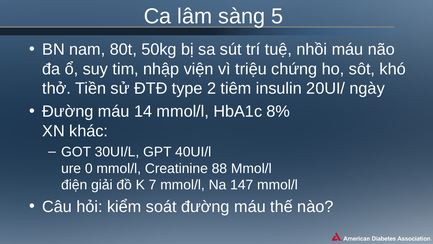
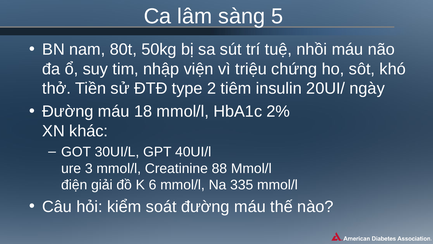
14: 14 -> 18
8%: 8% -> 2%
0: 0 -> 3
7: 7 -> 6
147: 147 -> 335
